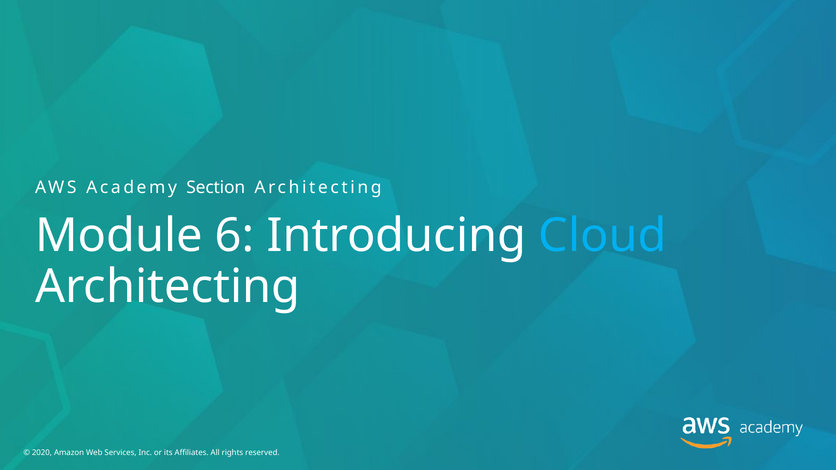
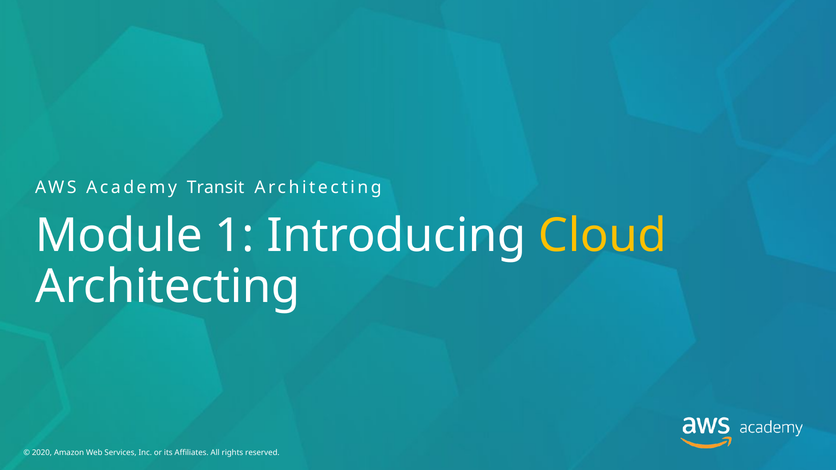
Section: Section -> Transit
6: 6 -> 1
Cloud colour: light blue -> yellow
